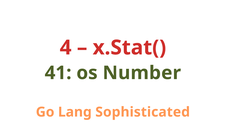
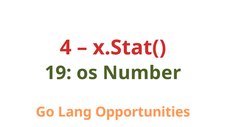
41: 41 -> 19
Sophisticated: Sophisticated -> Opportunities
